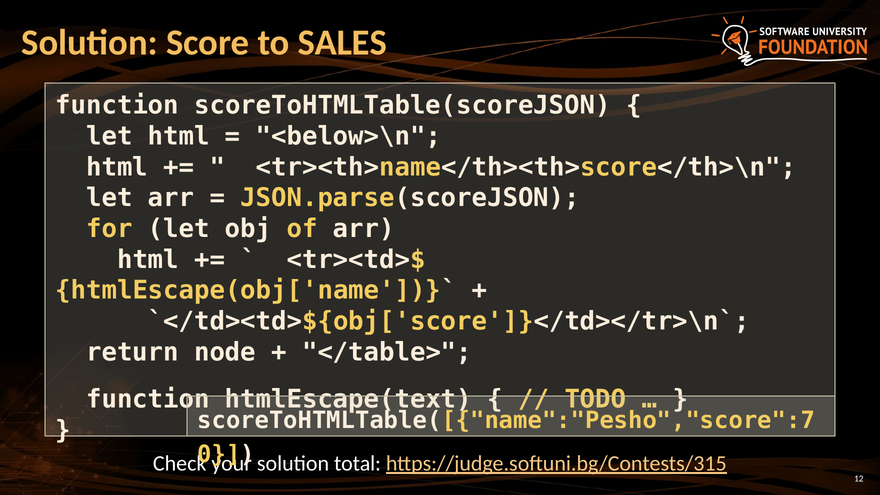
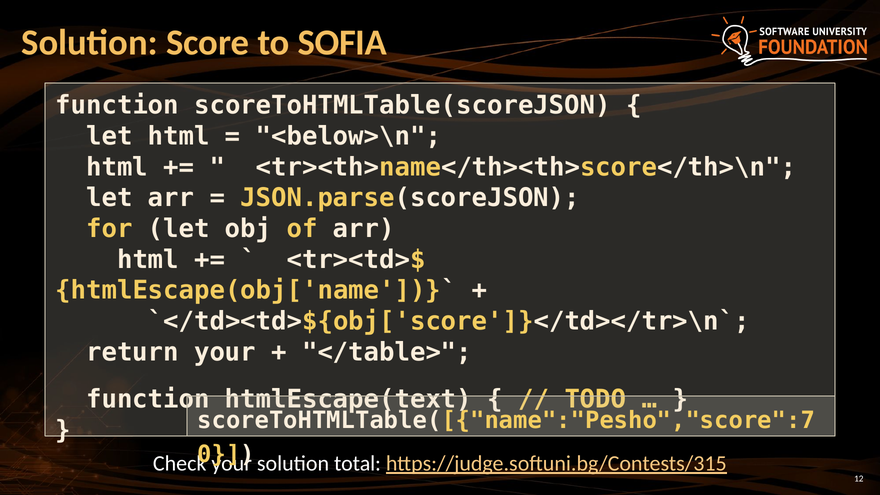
SALES: SALES -> SOFIA
return node: node -> your
